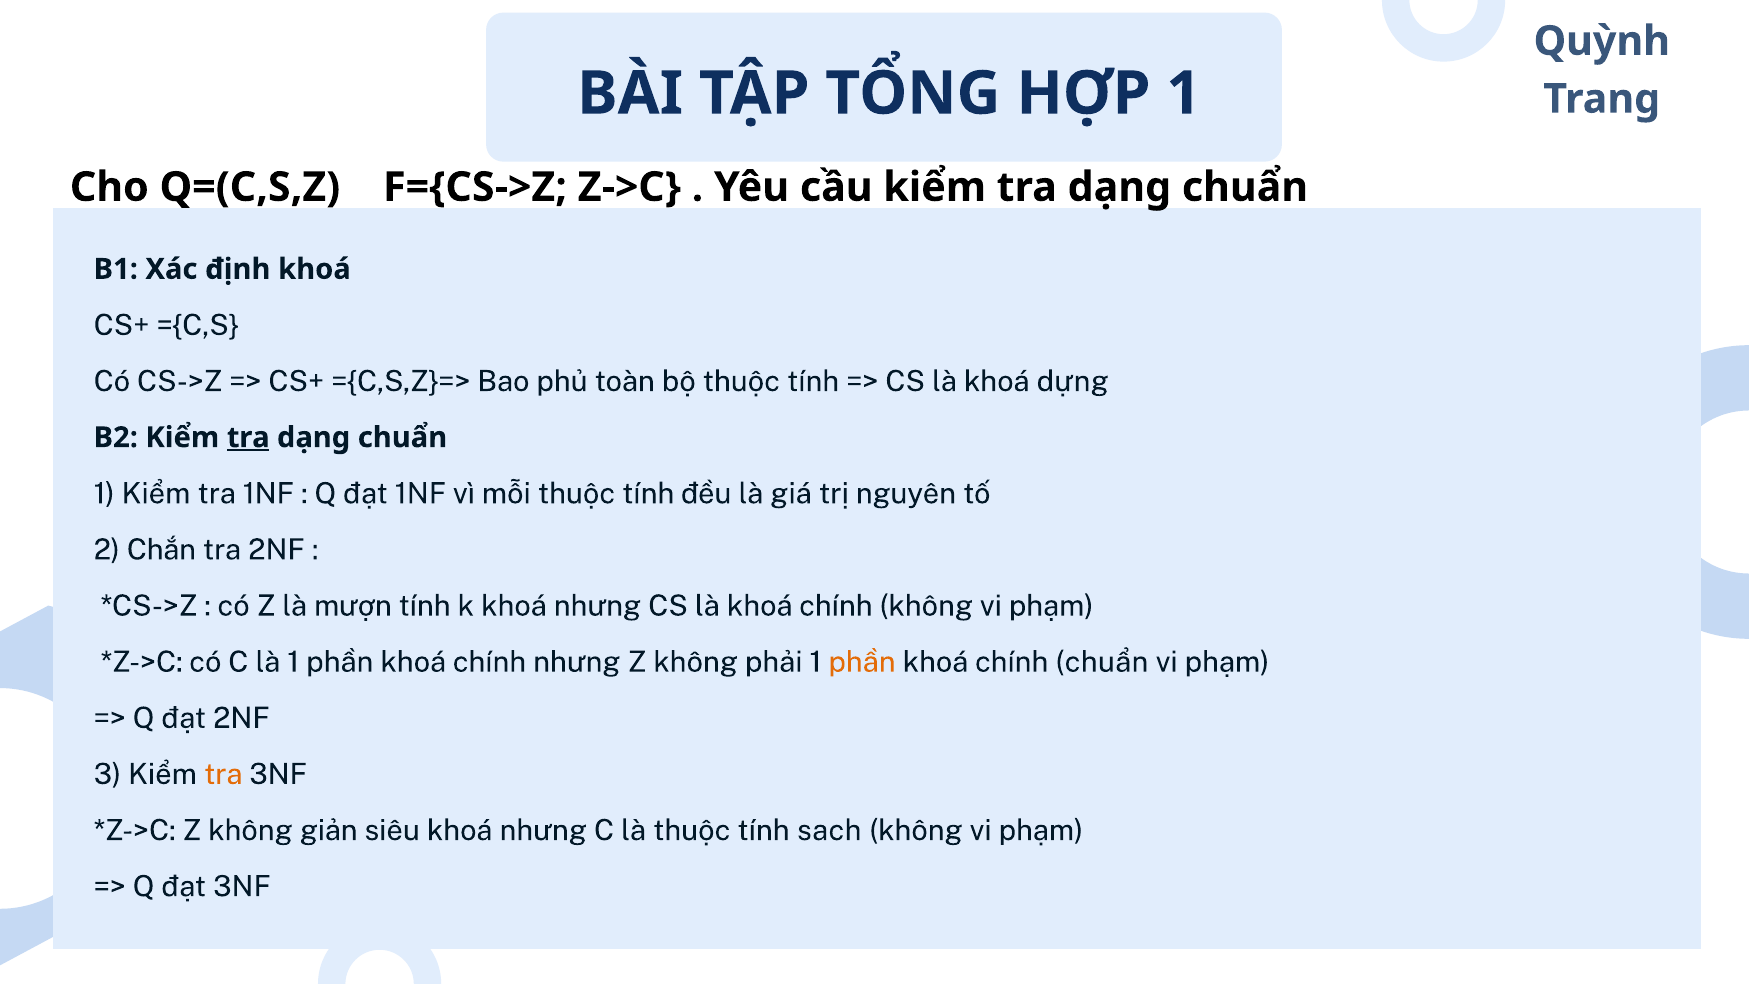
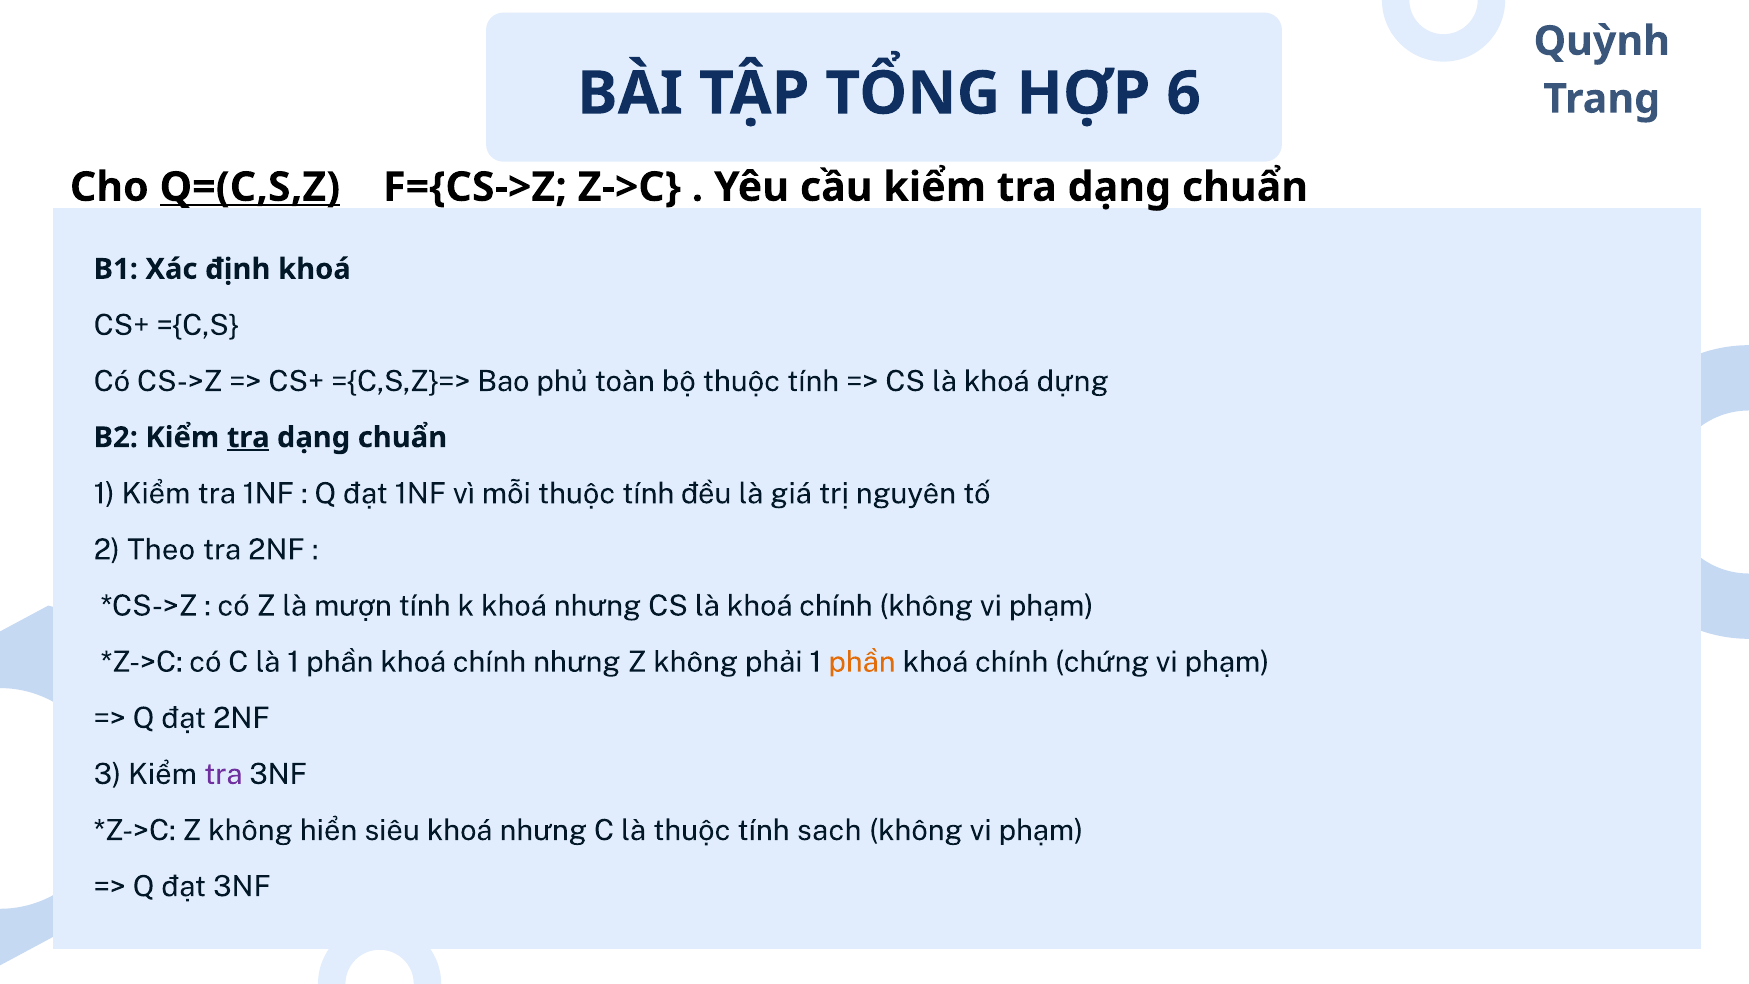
HỢP 1: 1 -> 6
Q=(C,S,Z underline: none -> present
Chắn: Chắn -> Theo
chính chuẩn: chuẩn -> chứng
tra at (223, 774) colour: orange -> purple
giản: giản -> hiển
